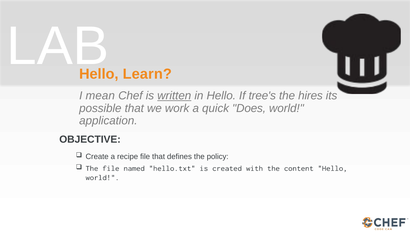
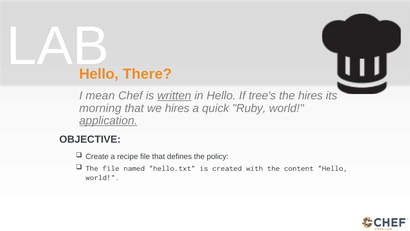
Learn: Learn -> There
possible: possible -> morning
we work: work -> hires
Does: Does -> Ruby
application underline: none -> present
